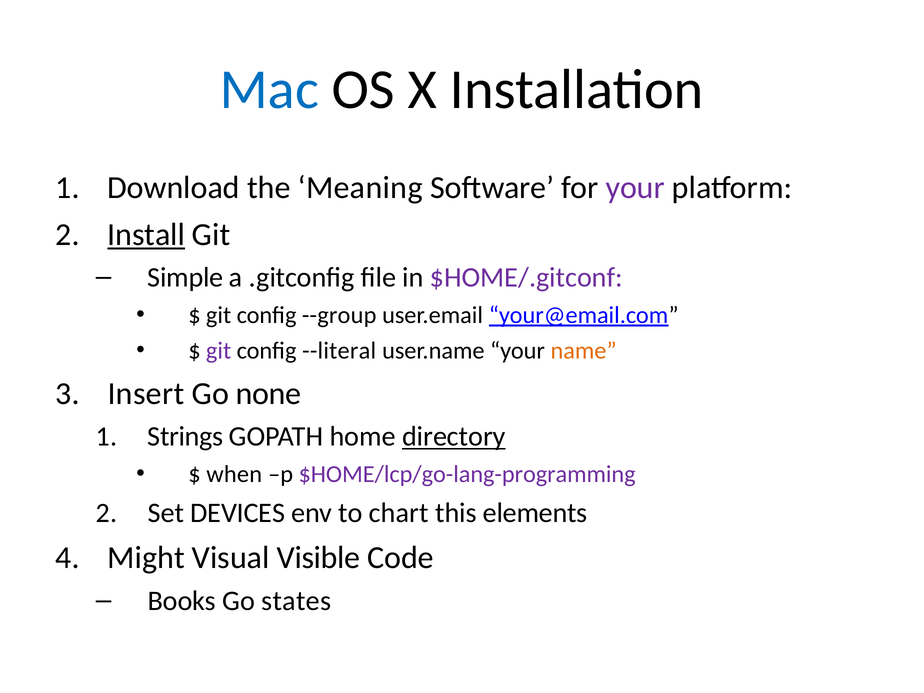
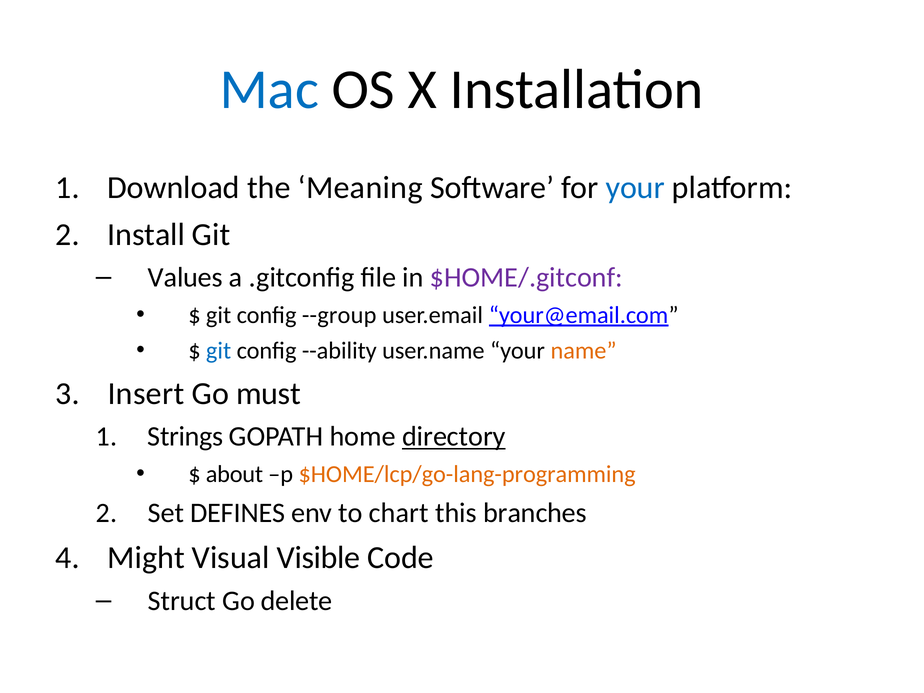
your at (635, 188) colour: purple -> blue
Install underline: present -> none
Simple: Simple -> Values
git at (219, 351) colour: purple -> blue
--literal: --literal -> --ability
none: none -> must
when: when -> about
$HOME/lcp/go-lang-programming colour: purple -> orange
DEVICES: DEVICES -> DEFINES
elements: elements -> branches
Books: Books -> Struct
states: states -> delete
